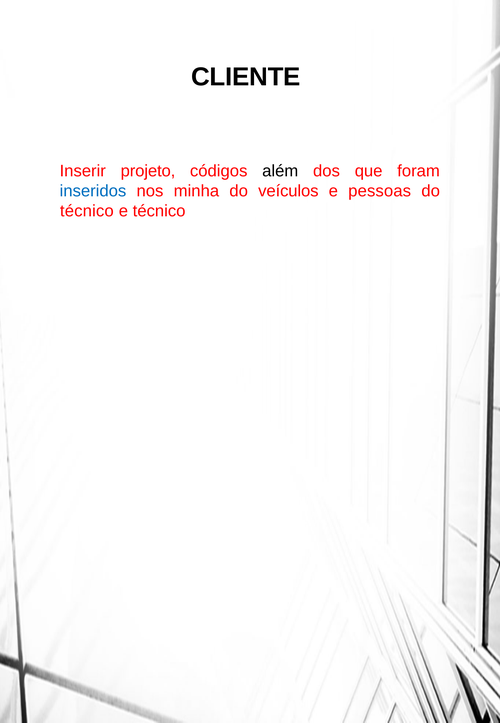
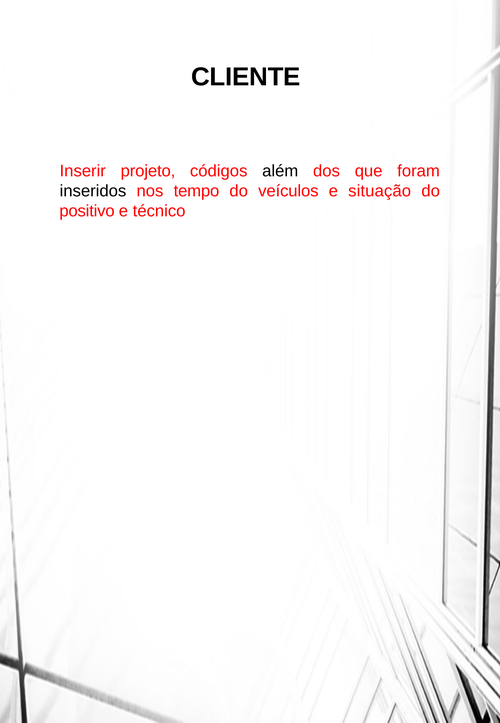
inseridos colour: blue -> black
minha: minha -> tempo
pessoas: pessoas -> situação
técnico at (87, 211): técnico -> positivo
